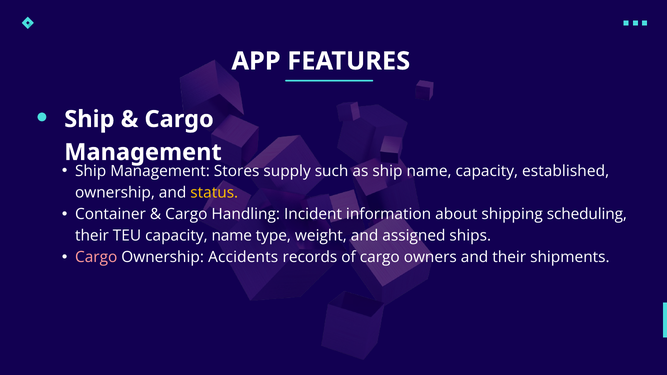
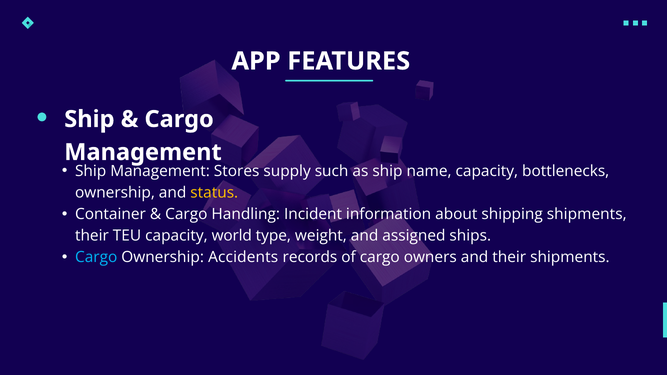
established: established -> bottlenecks
shipping scheduling: scheduling -> shipments
capacity name: name -> world
Cargo at (96, 257) colour: pink -> light blue
